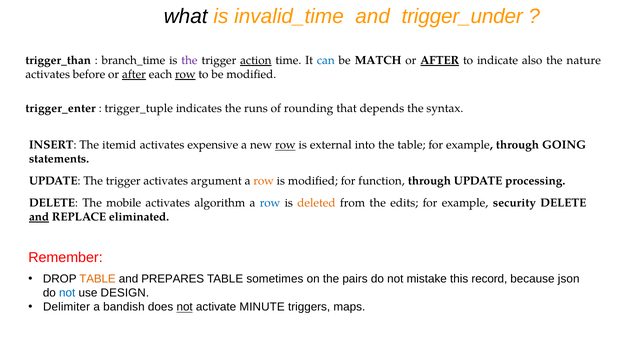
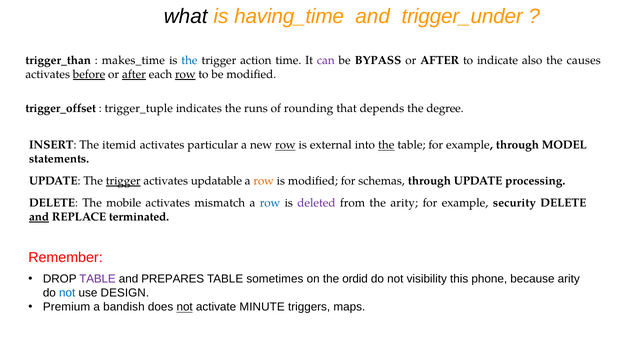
invalid_time: invalid_time -> having_time
branch_time: branch_time -> makes_time
the at (189, 60) colour: purple -> blue
action underline: present -> none
can colour: blue -> purple
MATCH: MATCH -> BYPASS
AFTER at (440, 60) underline: present -> none
nature: nature -> causes
before underline: none -> present
trigger_enter: trigger_enter -> trigger_offset
syntax: syntax -> degree
expensive: expensive -> particular
the at (386, 145) underline: none -> present
GOING: GOING -> MODEL
trigger at (123, 181) underline: none -> present
argument: argument -> updatable
function: function -> schemas
algorithm: algorithm -> mismatch
deleted colour: orange -> purple
the edits: edits -> arity
eliminated: eliminated -> terminated
TABLE at (98, 279) colour: orange -> purple
pairs: pairs -> ordid
mistake: mistake -> visibility
record: record -> phone
because json: json -> arity
Delimiter: Delimiter -> Premium
